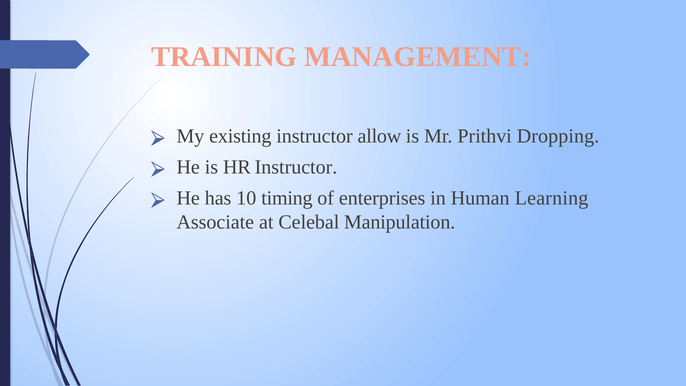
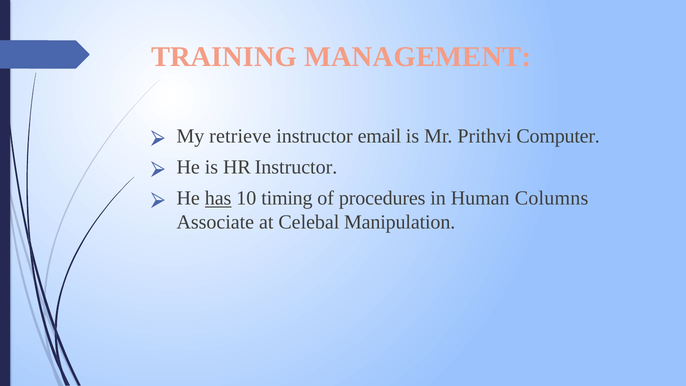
existing: existing -> retrieve
allow: allow -> email
Dropping: Dropping -> Computer
has underline: none -> present
enterprises: enterprises -> procedures
Learning: Learning -> Columns
